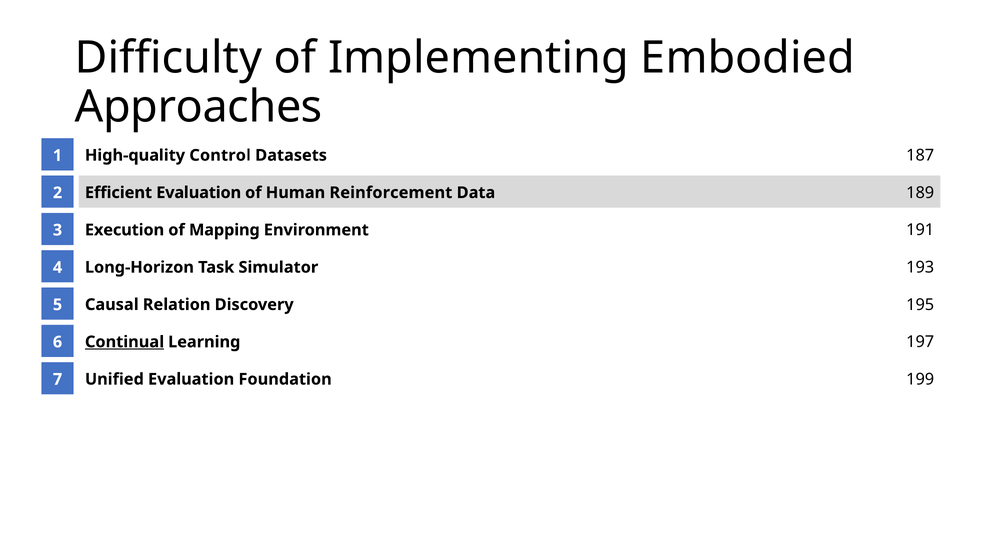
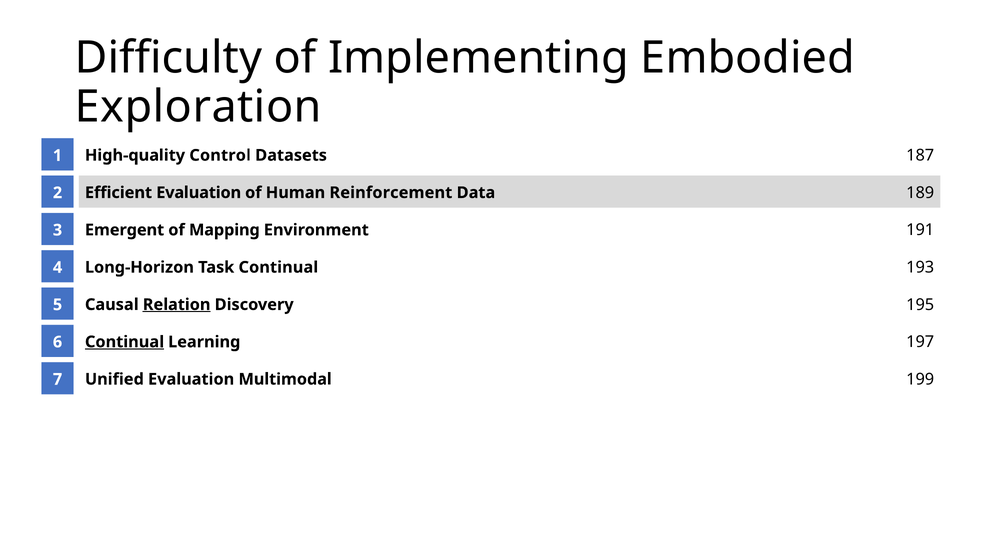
Approaches: Approaches -> Exploration
Execution: Execution -> Emergent
Task Simulator: Simulator -> Continual
Relation underline: none -> present
Foundation: Foundation -> Multimodal
